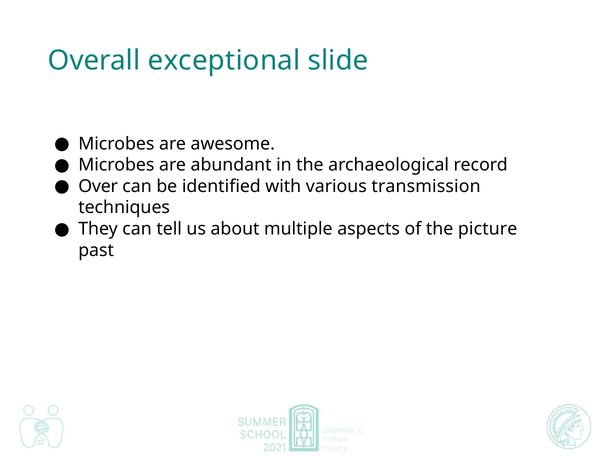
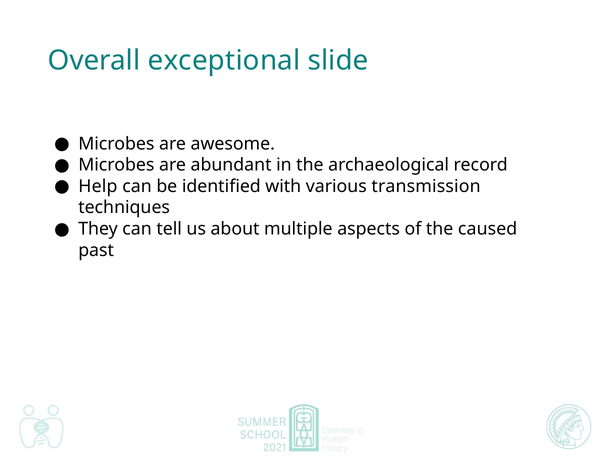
Over: Over -> Help
picture: picture -> caused
